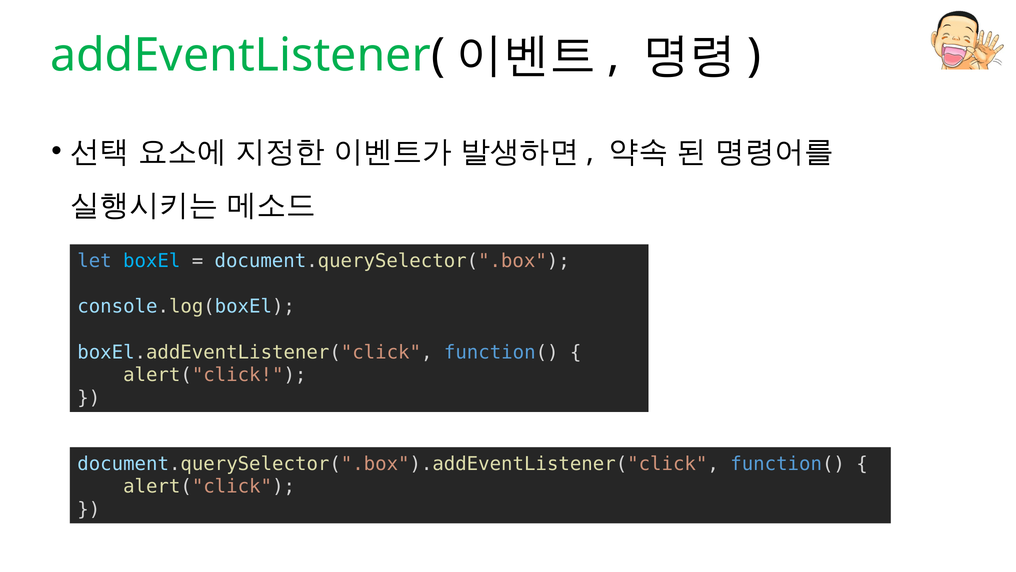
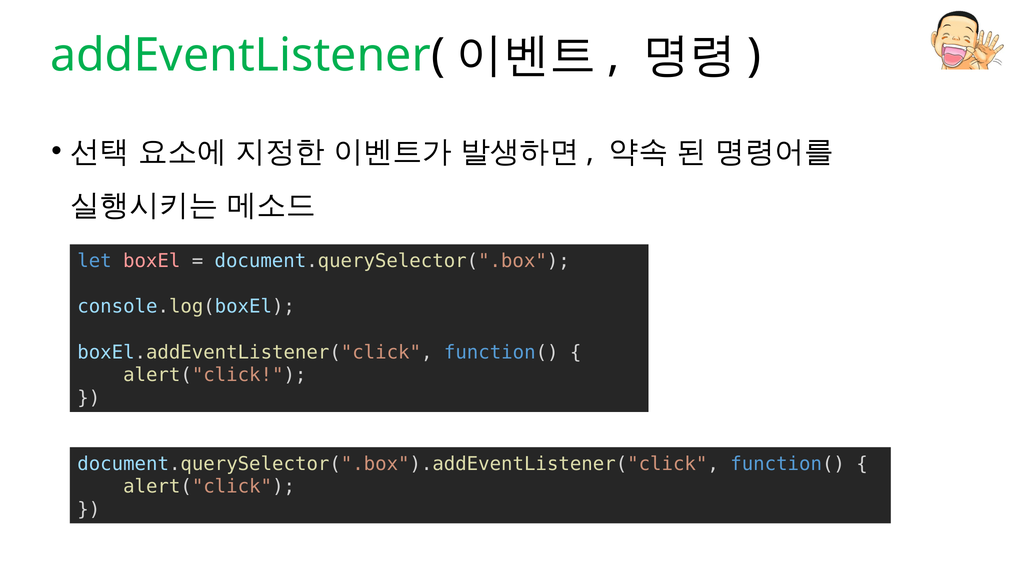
boxEl colour: light blue -> pink
